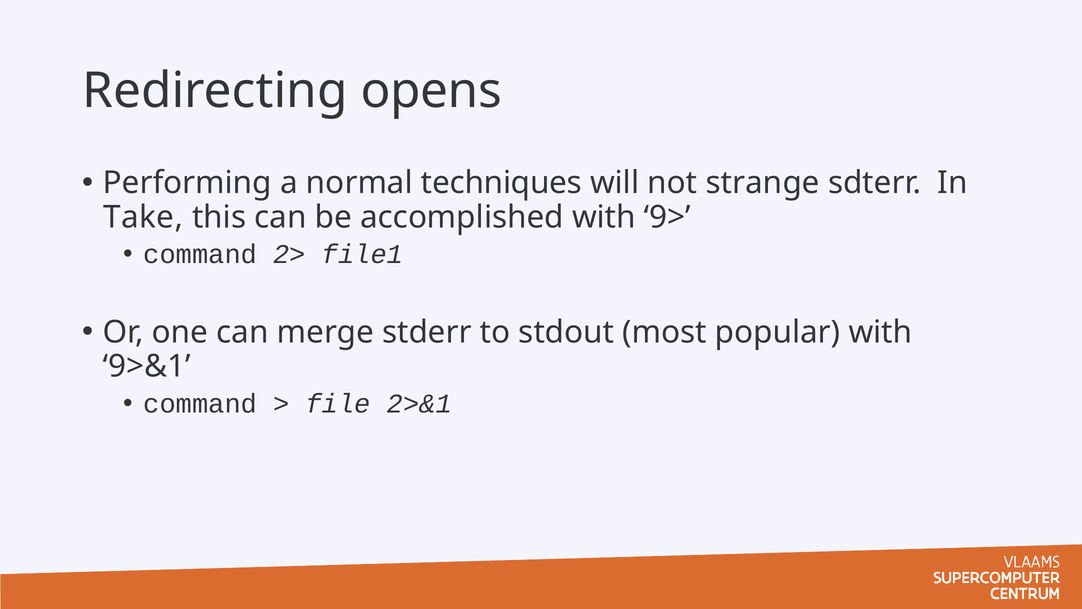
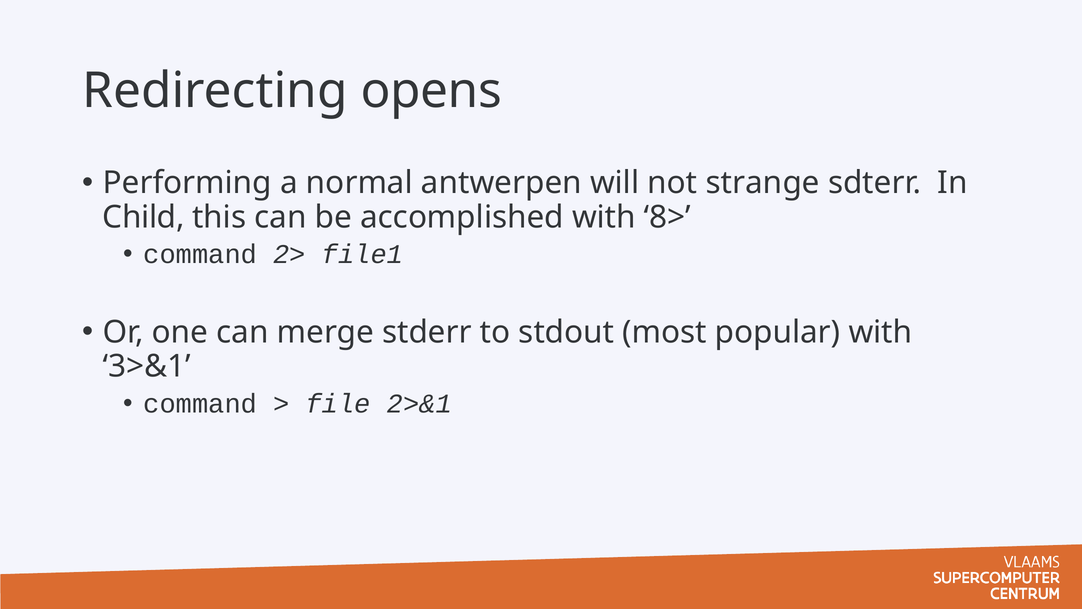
techniques: techniques -> antwerpen
Take: Take -> Child
9>: 9> -> 8>
9>&1: 9>&1 -> 3>&1
